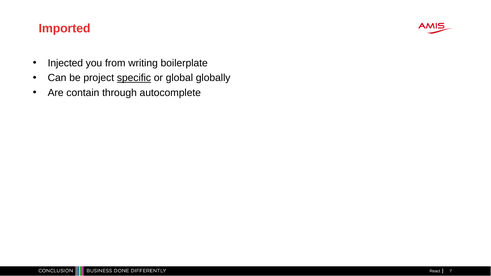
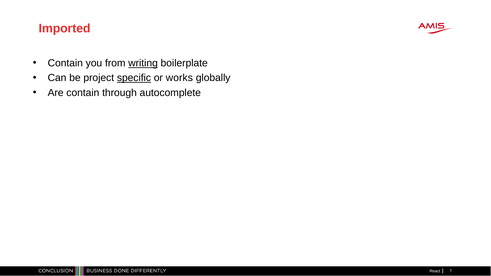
Injected at (65, 63): Injected -> Contain
writing underline: none -> present
global: global -> works
